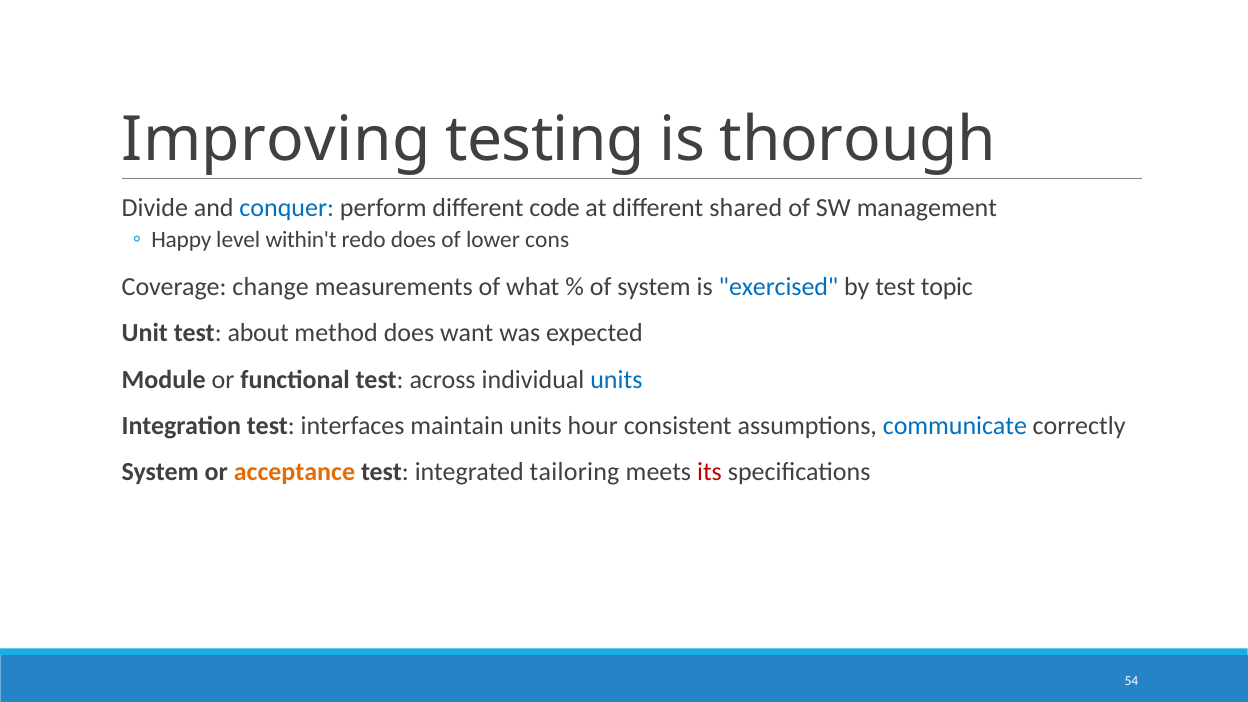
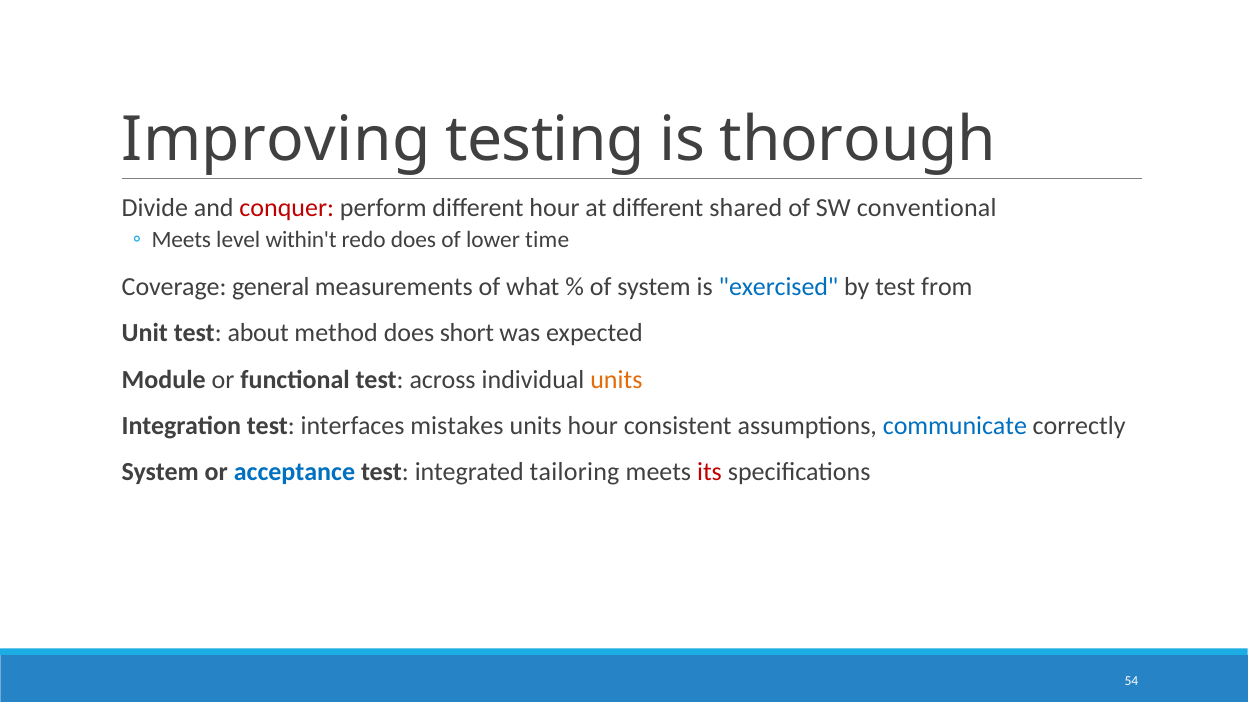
conquer colour: blue -> red
different code: code -> hour
management: management -> conventional
Happy at (181, 239): Happy -> Meets
cons: cons -> time
change: change -> general
topic: topic -> from
want: want -> short
units at (616, 379) colour: blue -> orange
maintain: maintain -> mistakes
acceptance colour: orange -> blue
